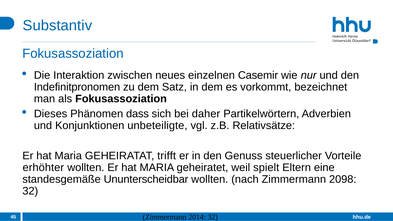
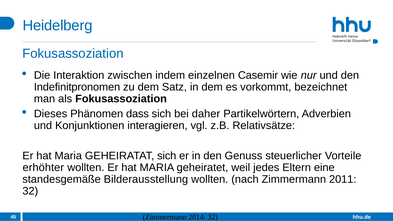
Substantiv: Substantiv -> Heidelberg
neues: neues -> indem
unbeteiligte: unbeteiligte -> interagieren
GEHEIRATAT trifft: trifft -> sich
spielt: spielt -> jedes
Ununterscheidbar: Ununterscheidbar -> Bilderausstellung
2098: 2098 -> 2011
